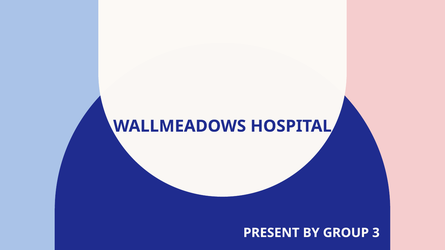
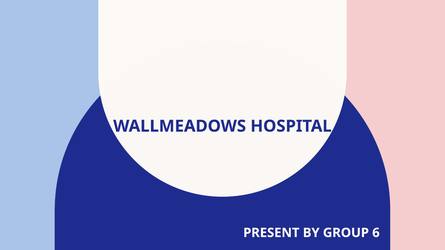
3: 3 -> 6
